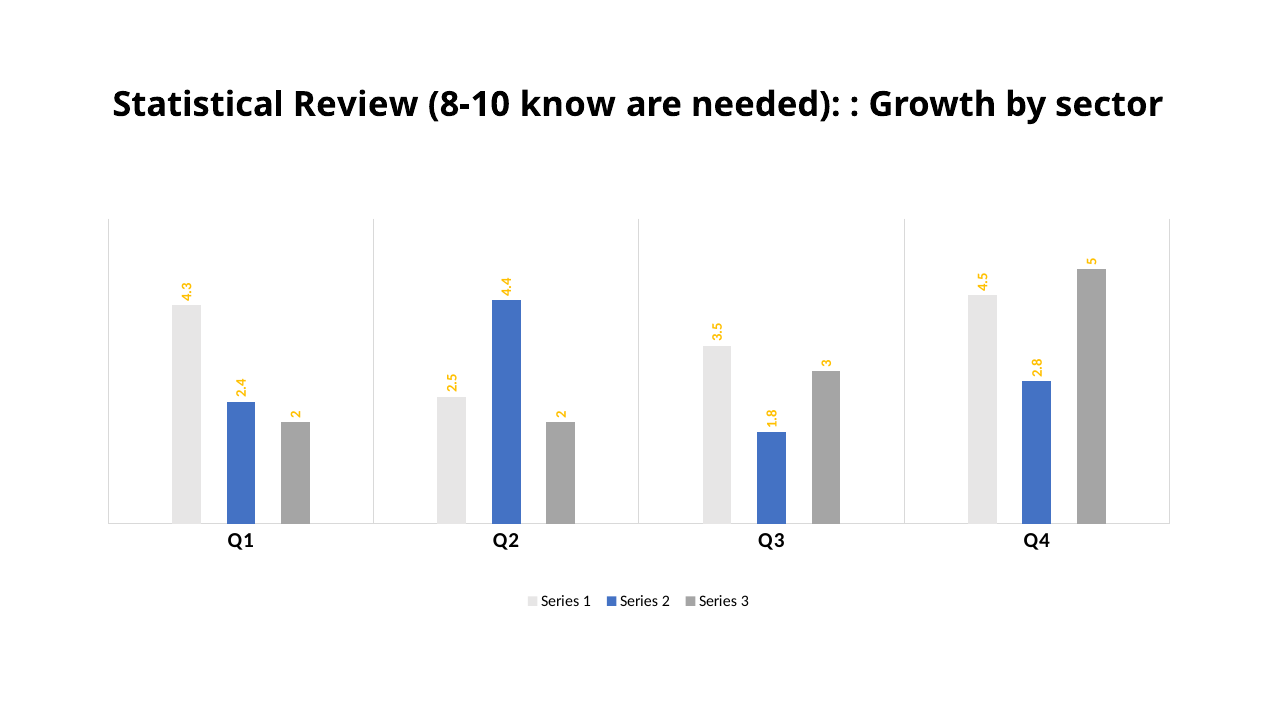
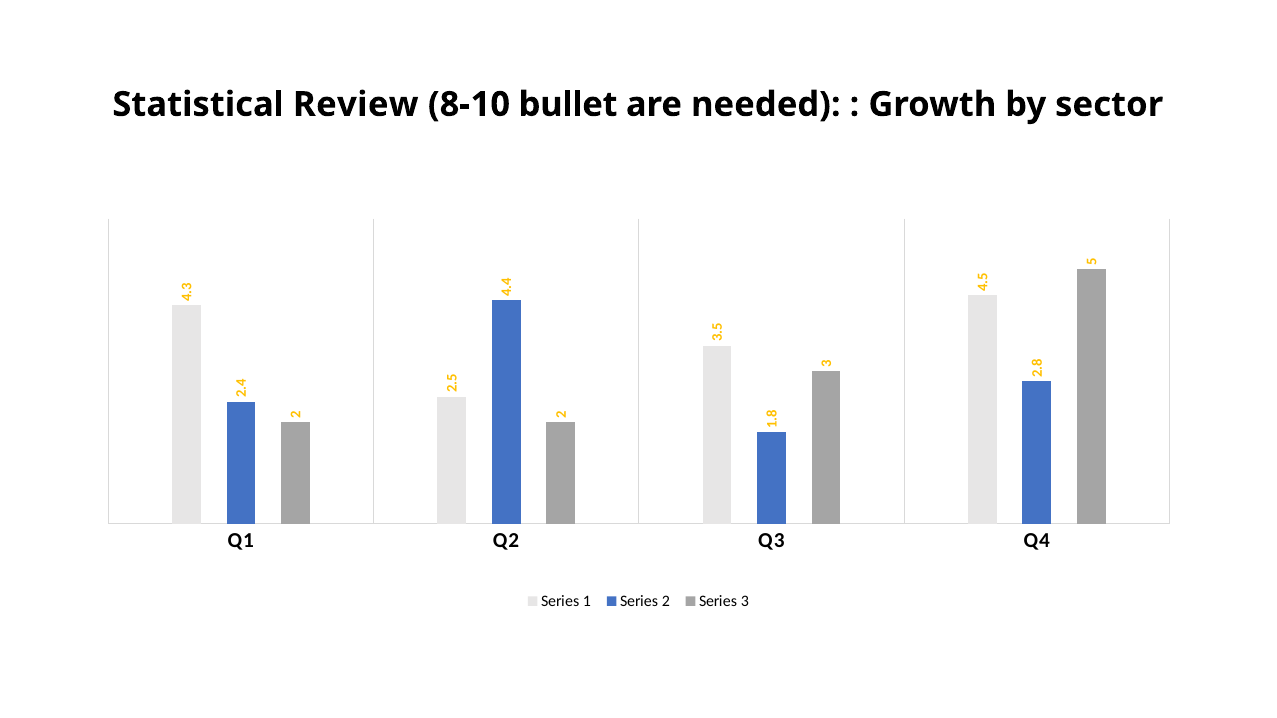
know: know -> bullet
